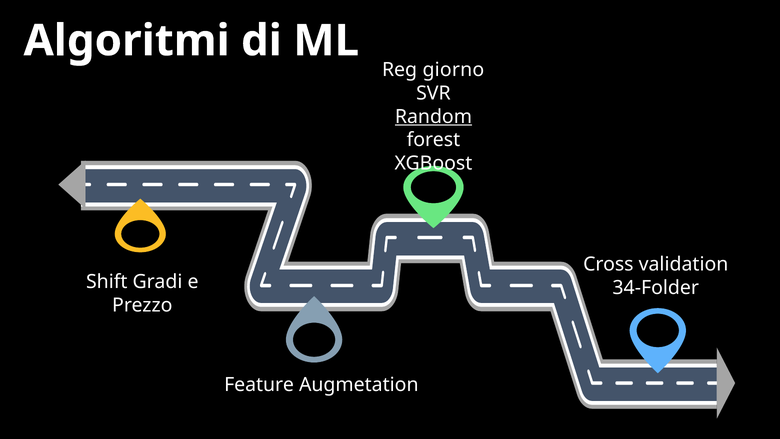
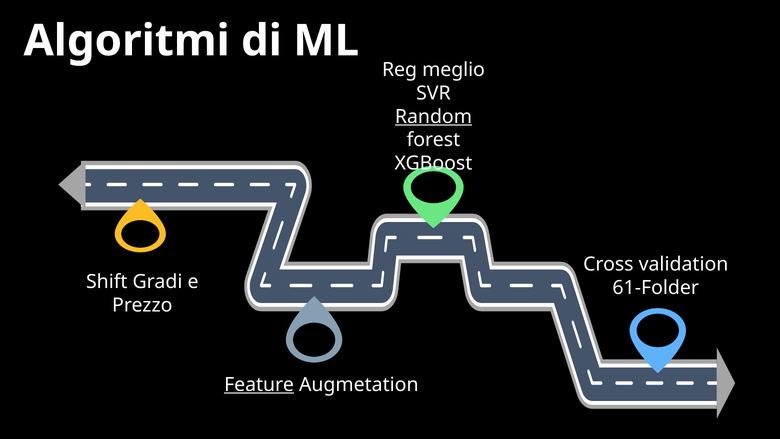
giorno: giorno -> meglio
34-Folder: 34-Folder -> 61-Folder
Feature underline: none -> present
